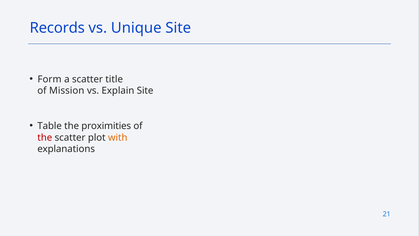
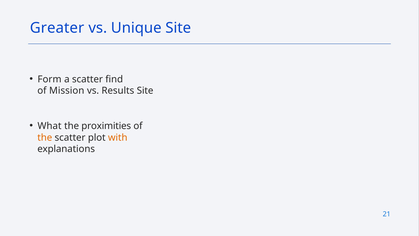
Records: Records -> Greater
title: title -> find
Explain: Explain -> Results
Table: Table -> What
the at (45, 137) colour: red -> orange
